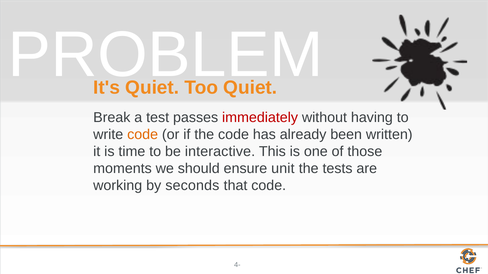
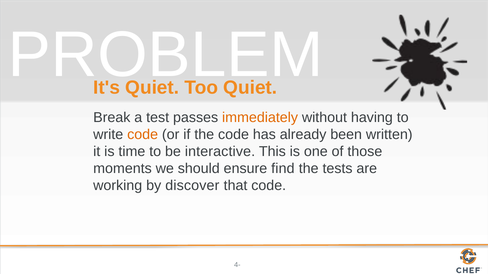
immediately colour: red -> orange
unit: unit -> find
seconds: seconds -> discover
